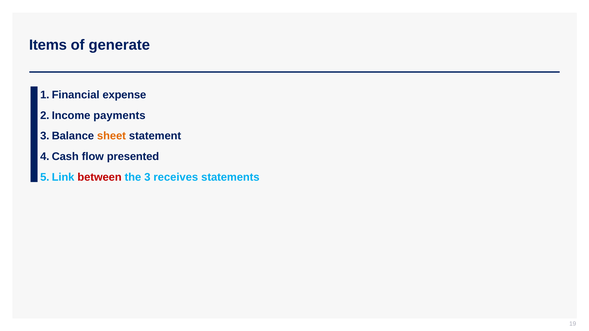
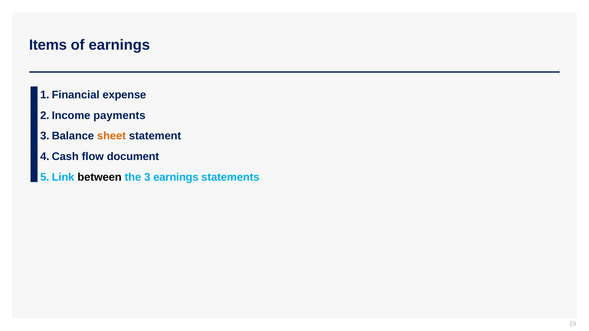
of generate: generate -> earnings
presented: presented -> document
between colour: red -> black
3 receives: receives -> earnings
